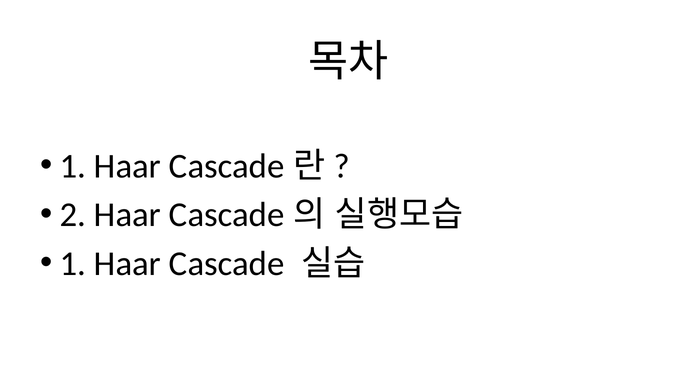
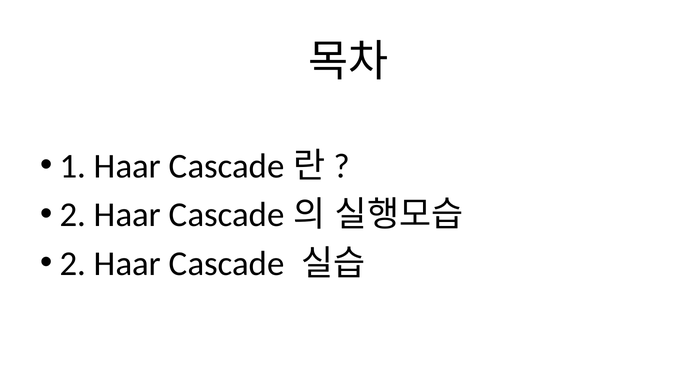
1 at (73, 264): 1 -> 2
